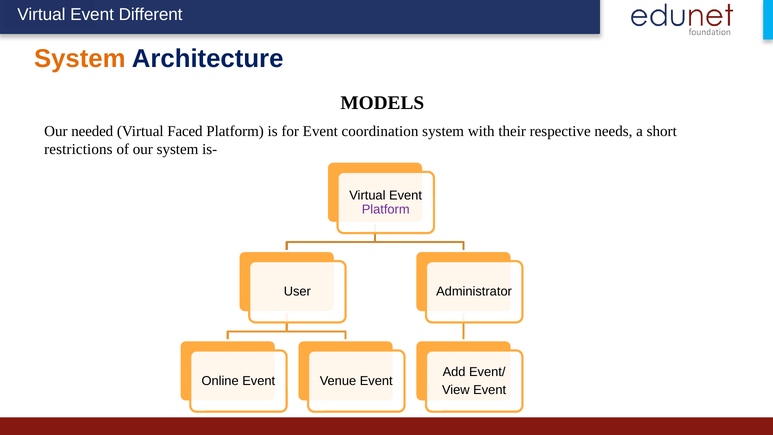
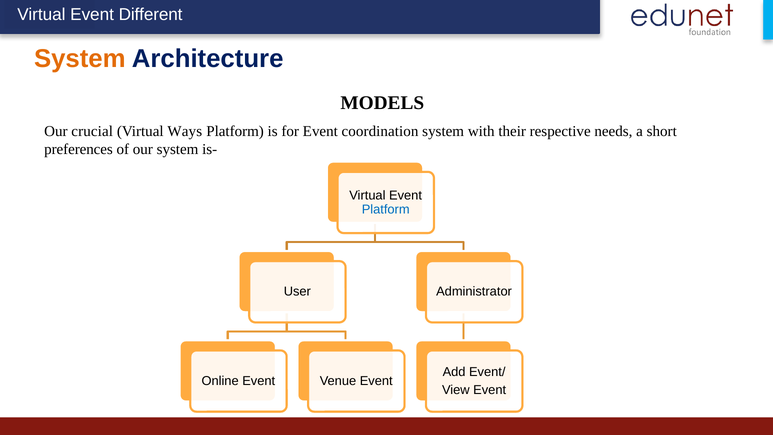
needed: needed -> crucial
Faced: Faced -> Ways
restrictions: restrictions -> preferences
Platform at (386, 209) colour: purple -> blue
